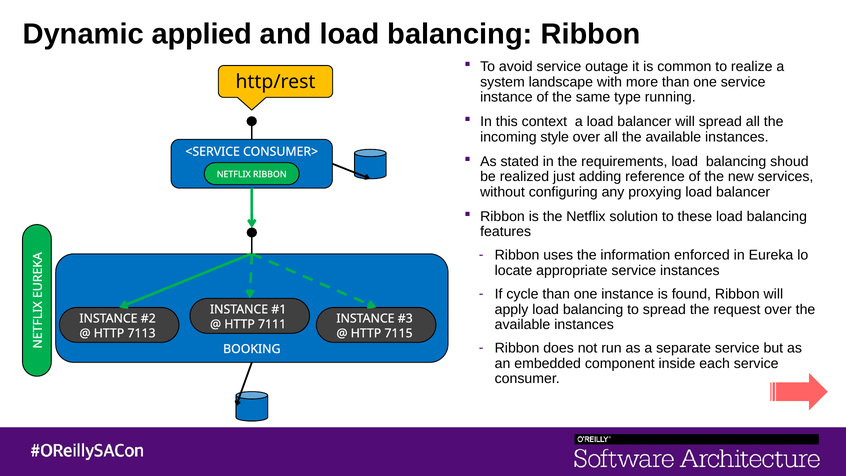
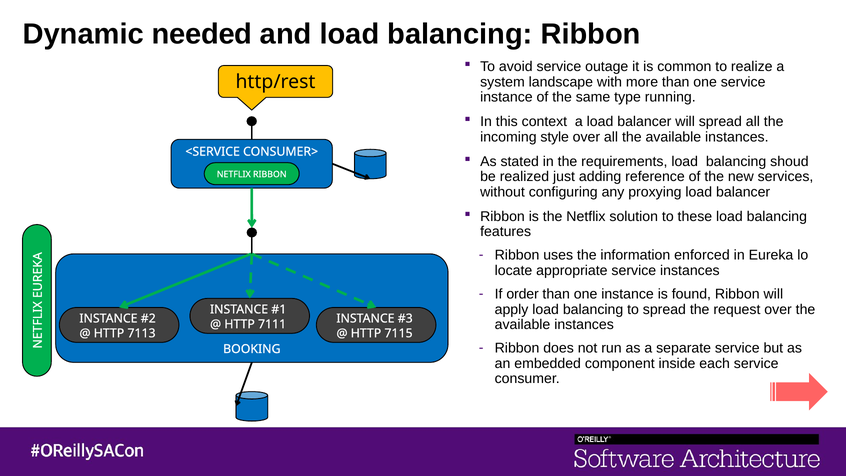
applied: applied -> needed
cycle: cycle -> order
